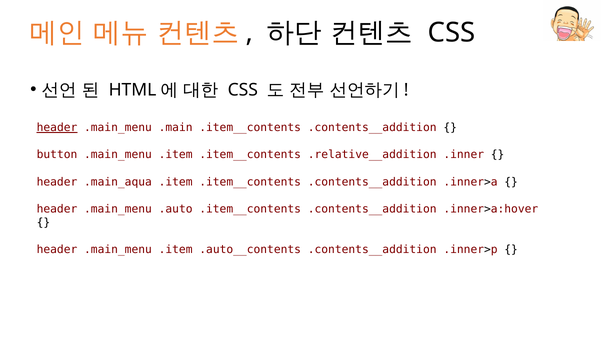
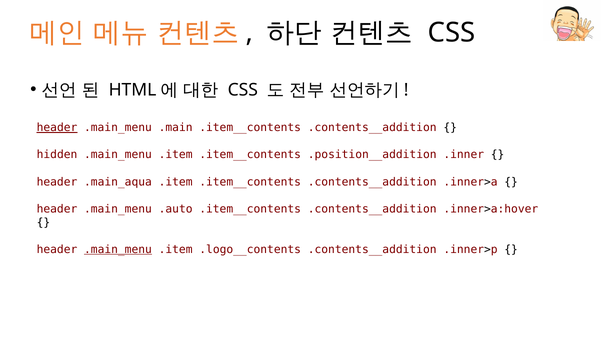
button: button -> hidden
.relative__addition: .relative__addition -> .position__addition
.main_menu at (118, 249) underline: none -> present
.auto__contents: .auto__contents -> .logo__contents
